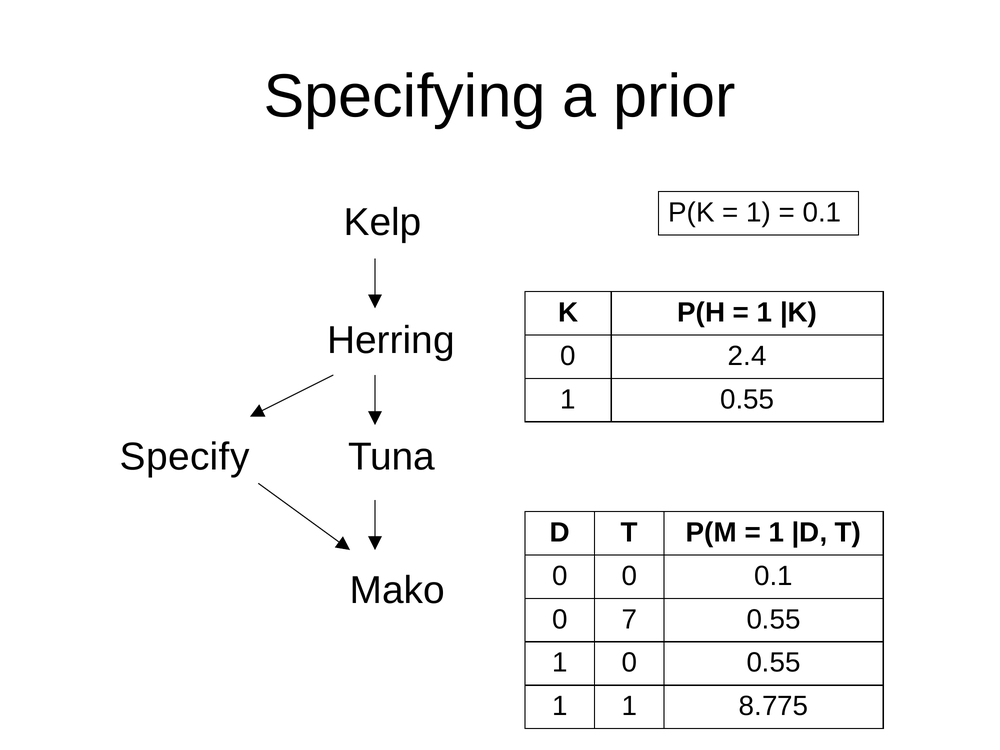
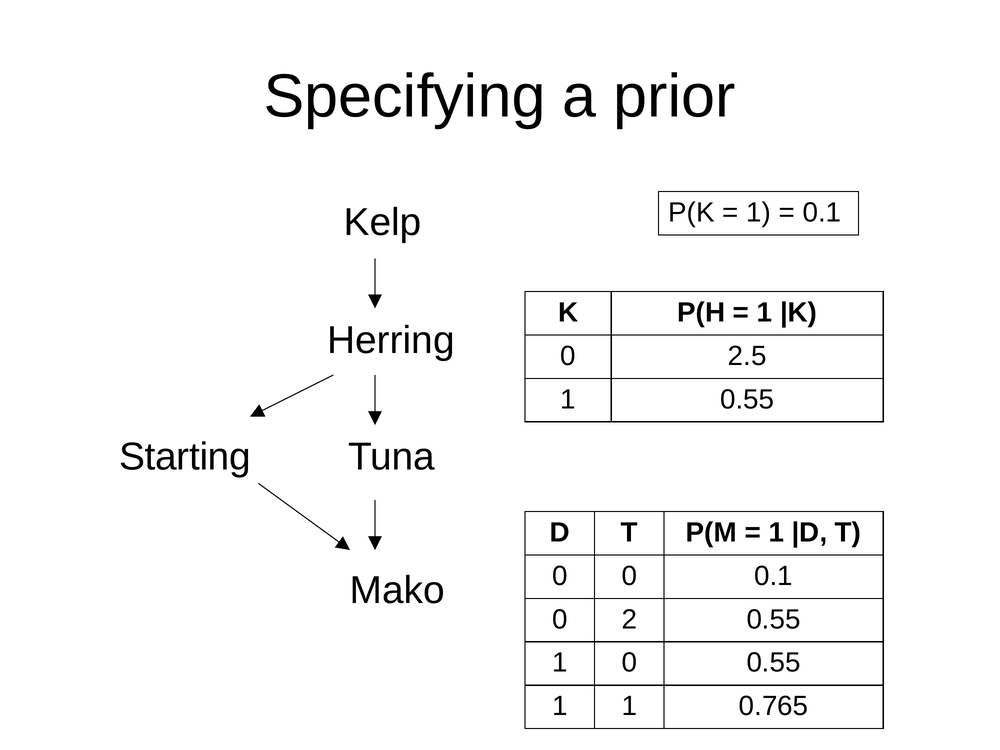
2.4: 2.4 -> 2.5
Specify: Specify -> Starting
7: 7 -> 2
8.775: 8.775 -> 0.765
